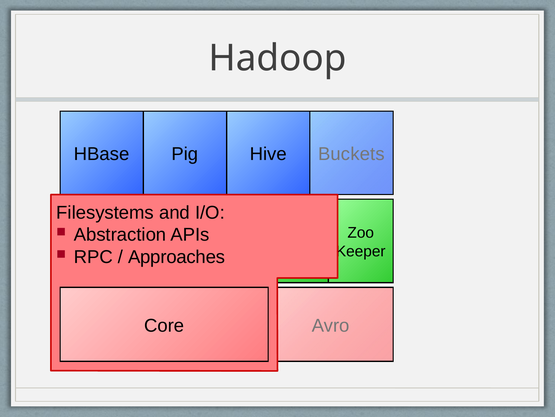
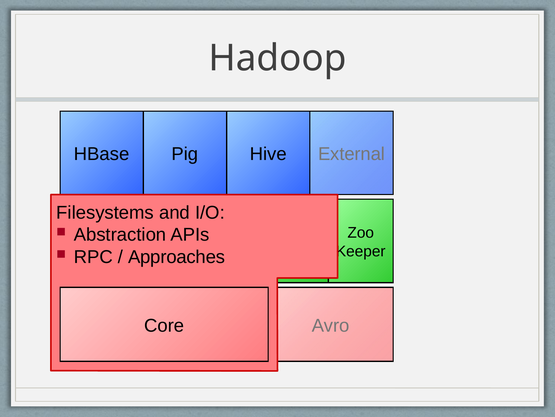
Buckets: Buckets -> External
